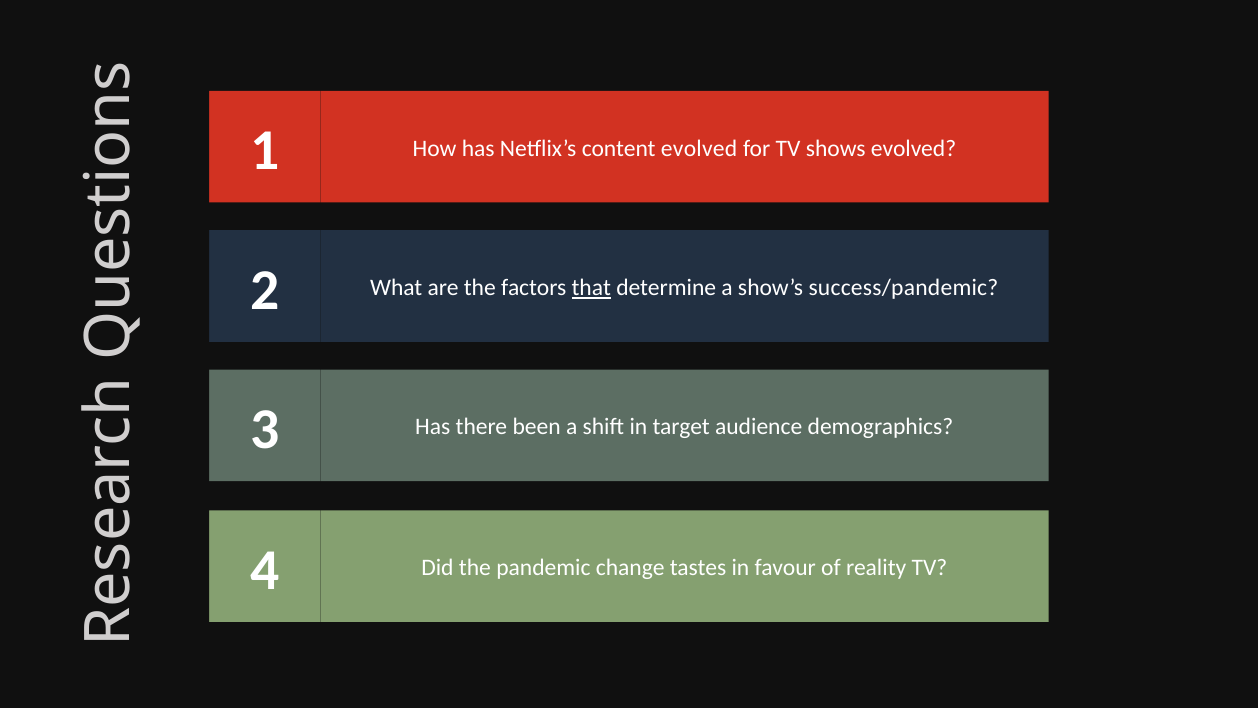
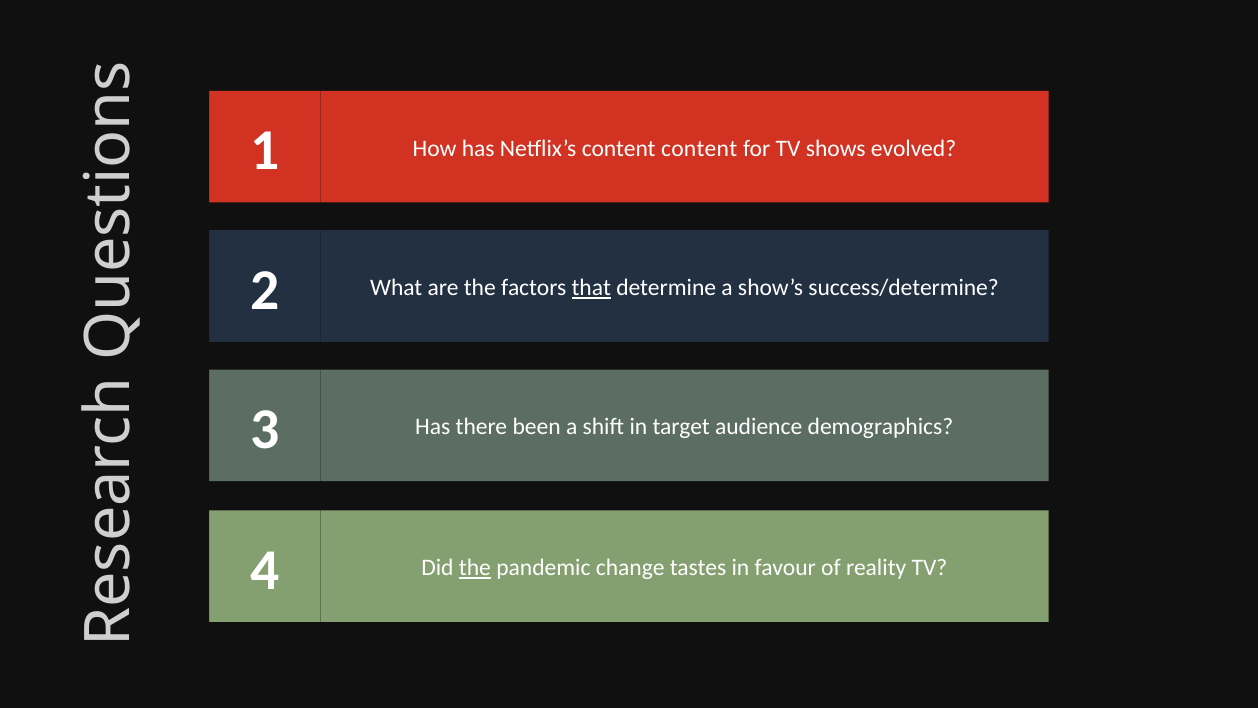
content evolved: evolved -> content
success/pandemic: success/pandemic -> success/determine
the at (475, 567) underline: none -> present
